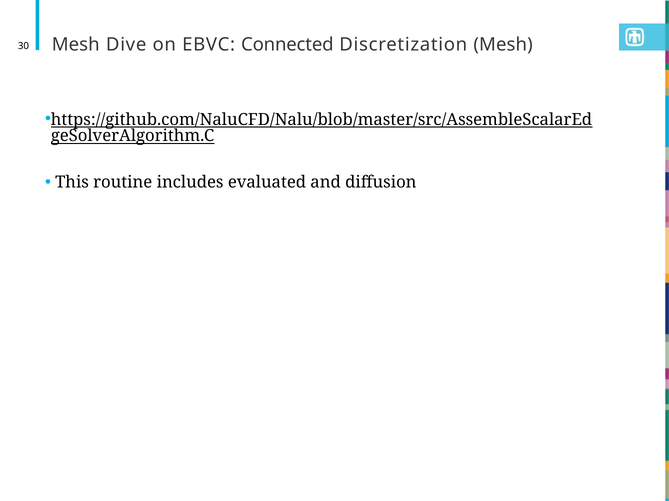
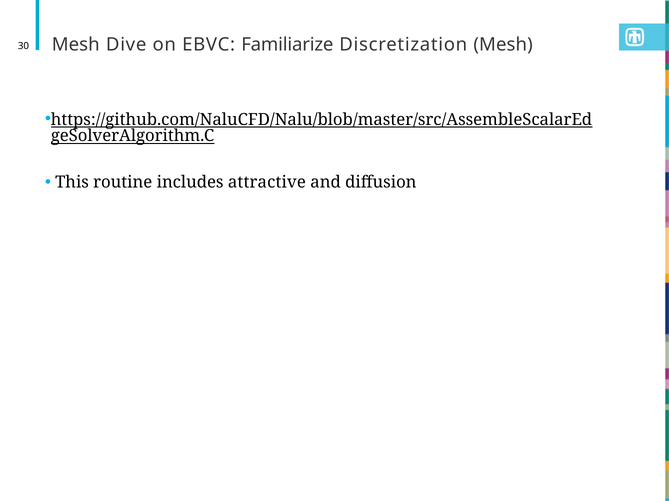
Connected: Connected -> Familiarize
evaluated: evaluated -> attractive
